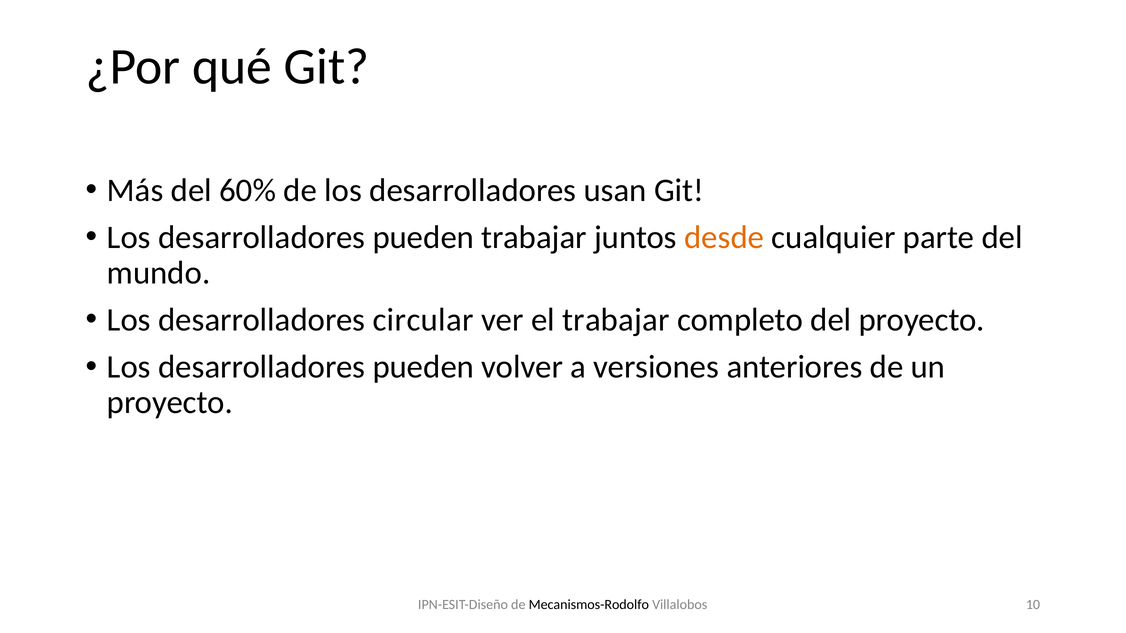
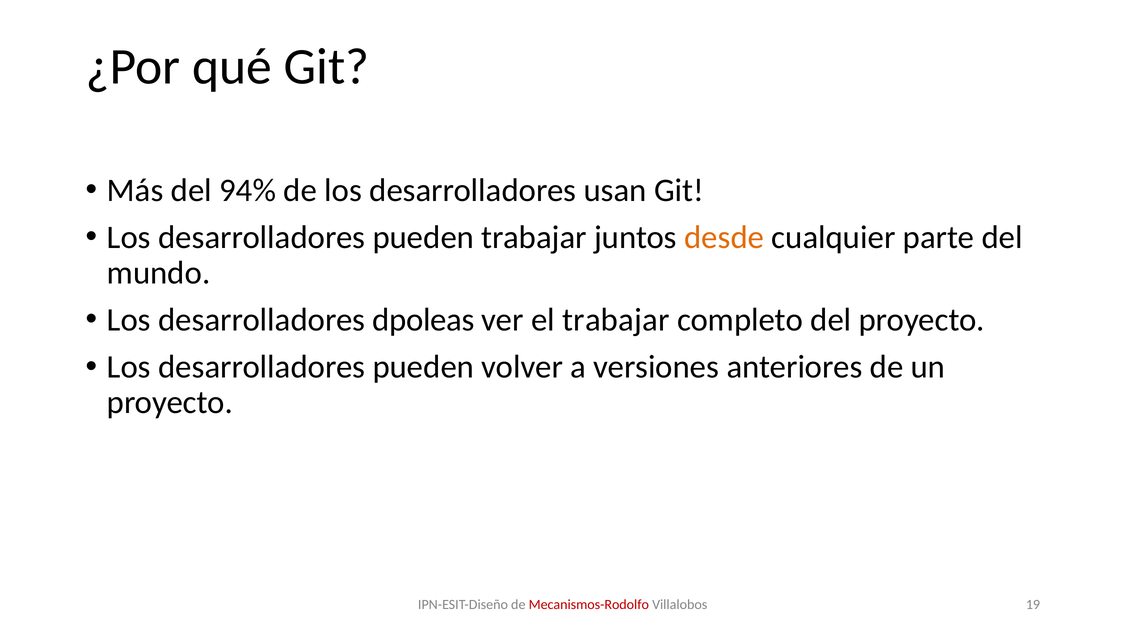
60%: 60% -> 94%
circular: circular -> dpoleas
Mecanismos-Rodolfo colour: black -> red
10: 10 -> 19
